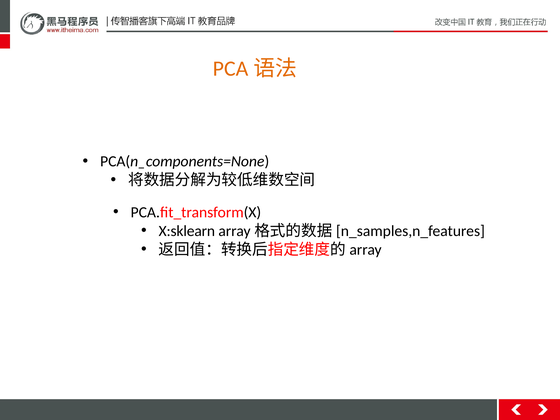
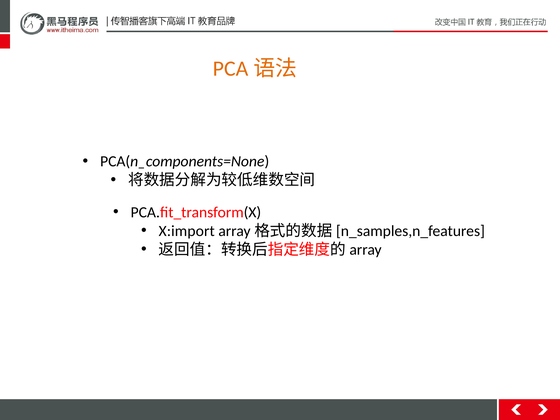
X:sklearn: X:sklearn -> X:import
